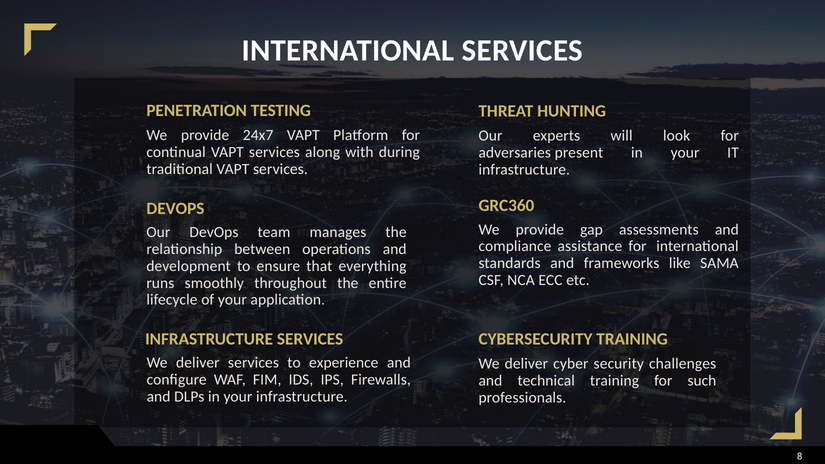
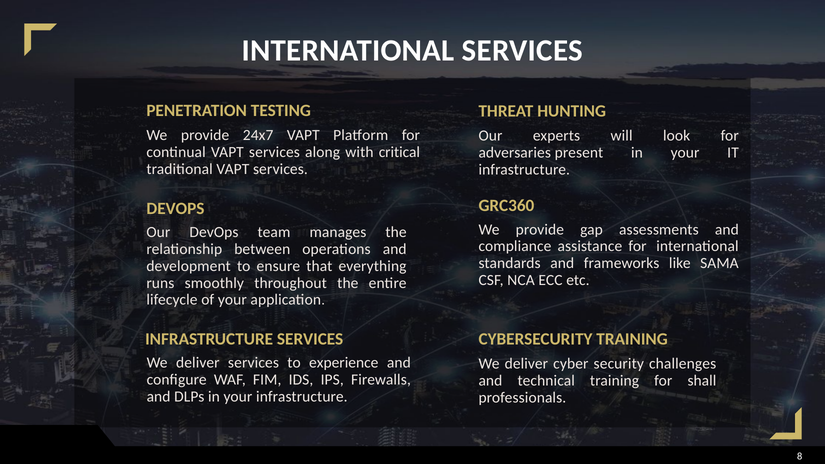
during: during -> critical
such: such -> shall
